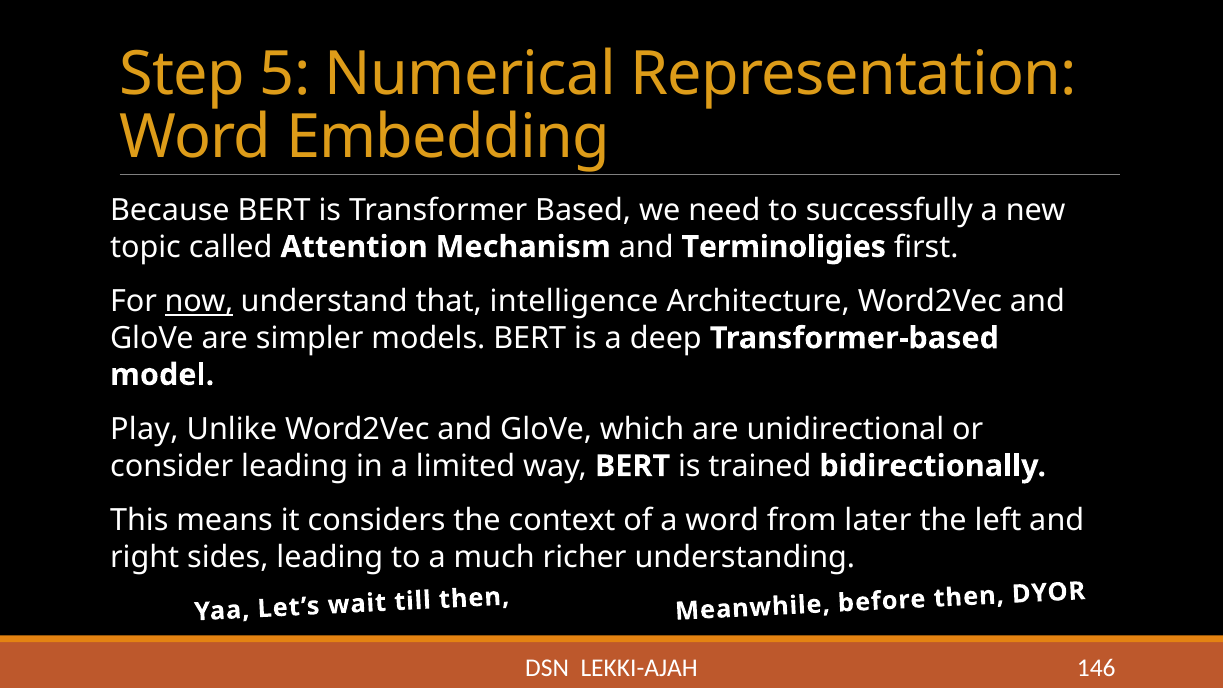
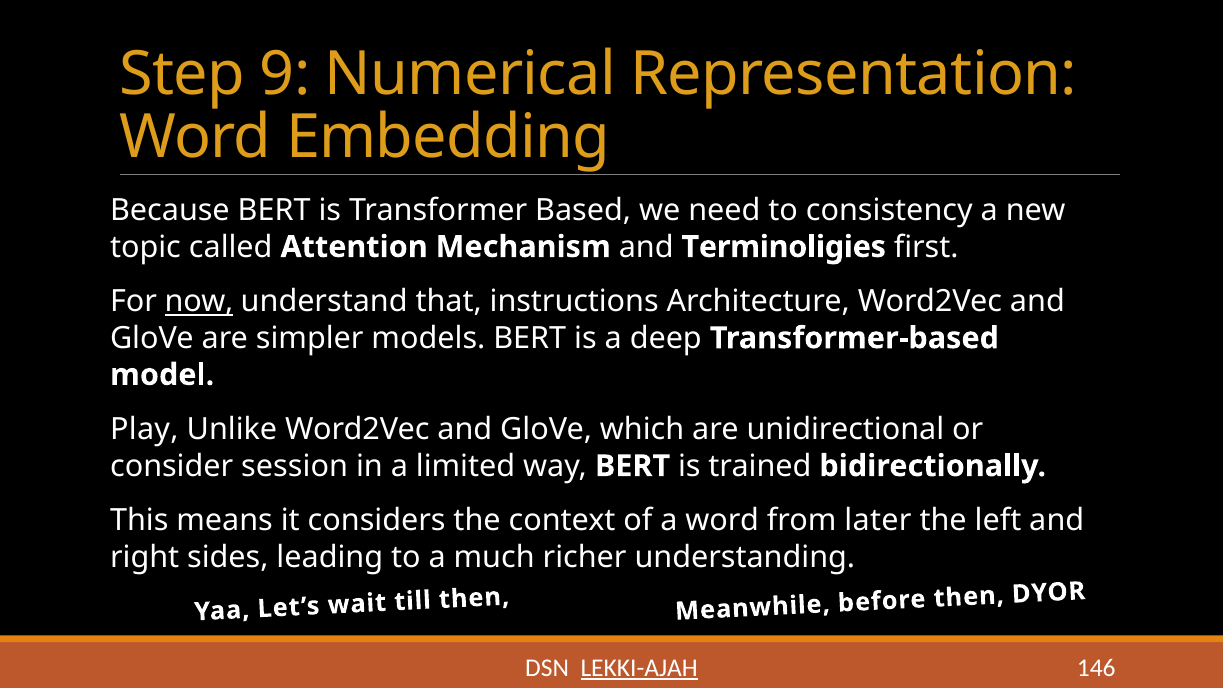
5: 5 -> 9
successfully: successfully -> consistency
intelligence: intelligence -> instructions
consider leading: leading -> session
LEKKI-AJAH underline: none -> present
